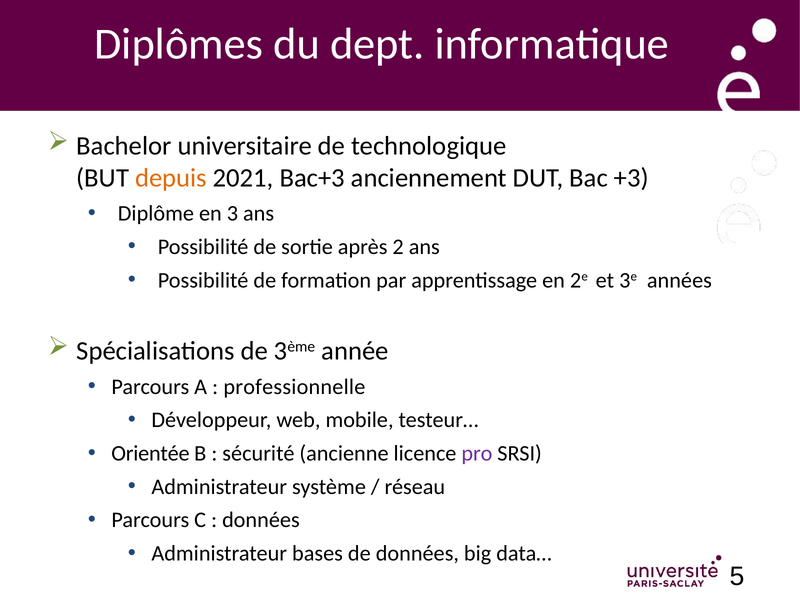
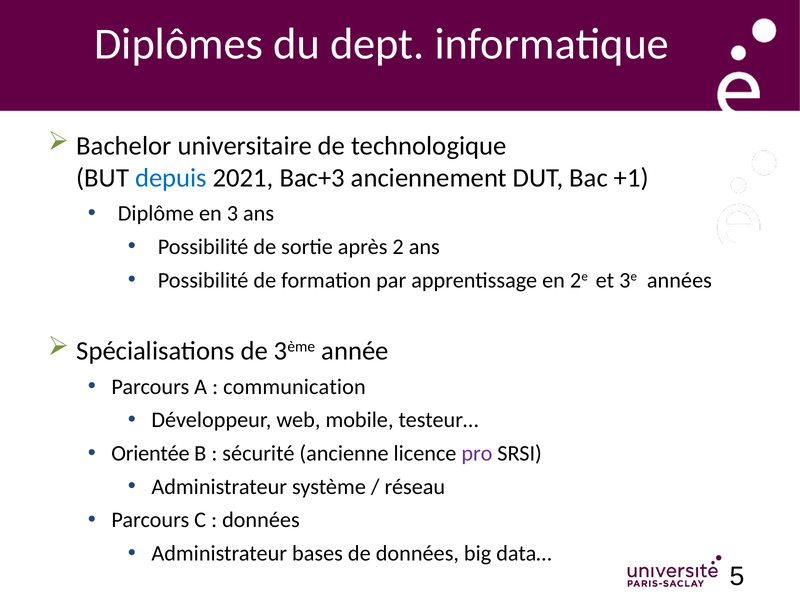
depuis colour: orange -> blue
+3: +3 -> +1
professionnelle: professionnelle -> communication
